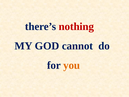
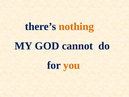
nothing colour: red -> orange
